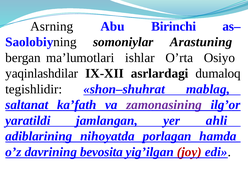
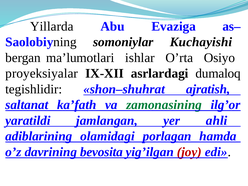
Asrning: Asrning -> Yillarda
Birinchi: Birinchi -> Evaziga
Arastuning: Arastuning -> Kuchayishi
yaqinlashdilar: yaqinlashdilar -> proyeksiyalar
mablag: mablag -> ajratish
zamonasining colour: purple -> green
nihoyatda: nihoyatda -> olamidagi
